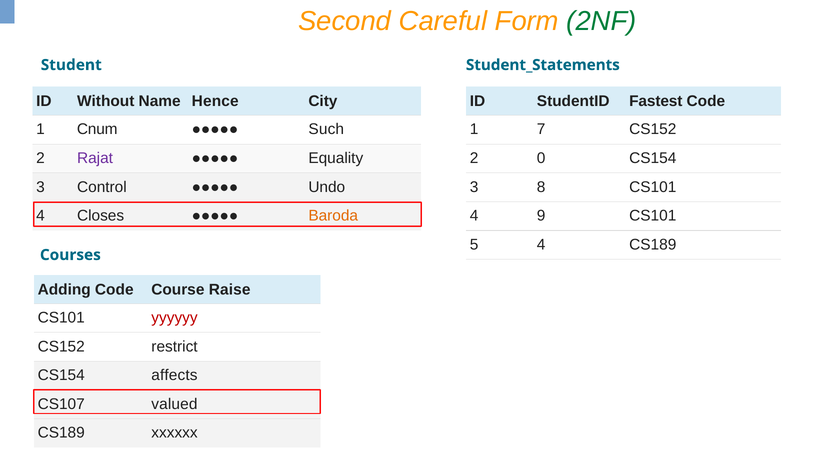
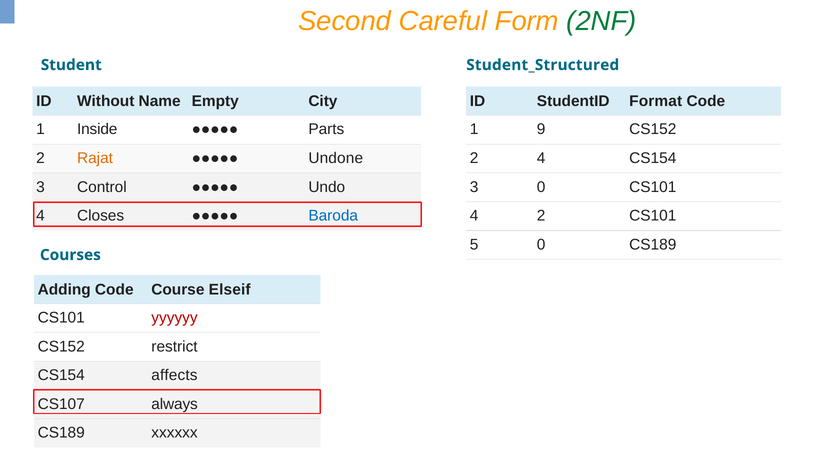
Student_Statements: Student_Statements -> Student_Structured
Hence: Hence -> Empty
Fastest: Fastest -> Format
Cnum: Cnum -> Inside
Such: Such -> Parts
7: 7 -> 9
Rajat colour: purple -> orange
Equality: Equality -> Undone
2 0: 0 -> 4
3 8: 8 -> 0
Baroda colour: orange -> blue
4 9: 9 -> 2
5 4: 4 -> 0
Raise: Raise -> Elseif
valued: valued -> always
